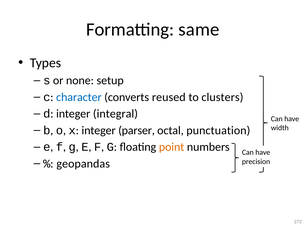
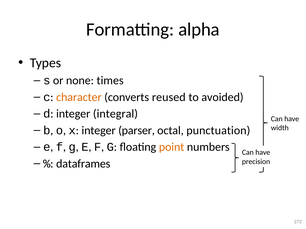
same: same -> alpha
setup: setup -> times
character colour: blue -> orange
clusters: clusters -> avoided
geopandas: geopandas -> dataframes
